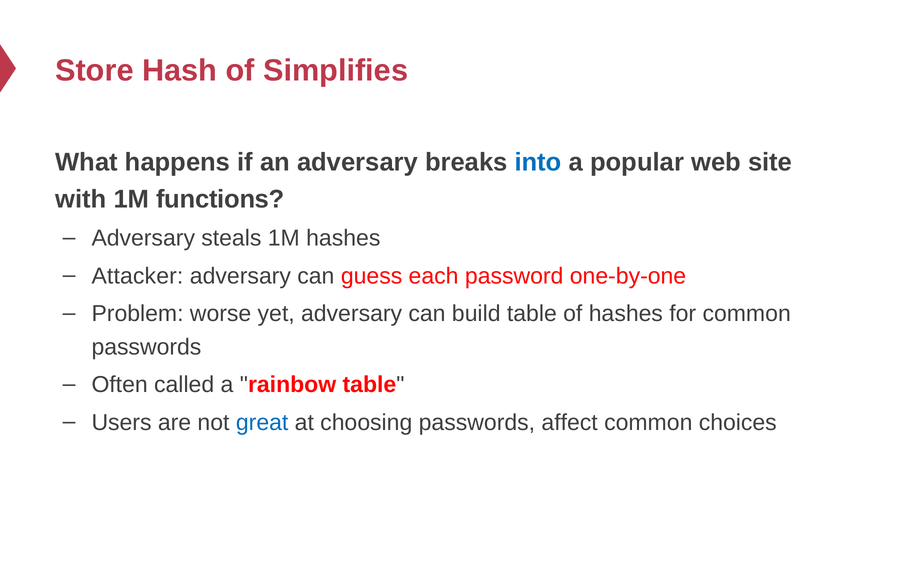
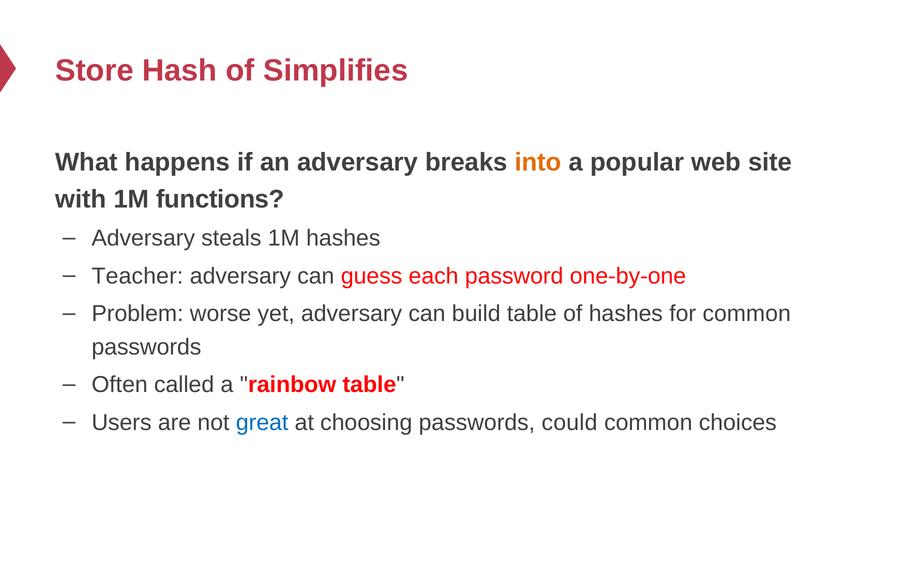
into colour: blue -> orange
Attacker: Attacker -> Teacher
affect: affect -> could
